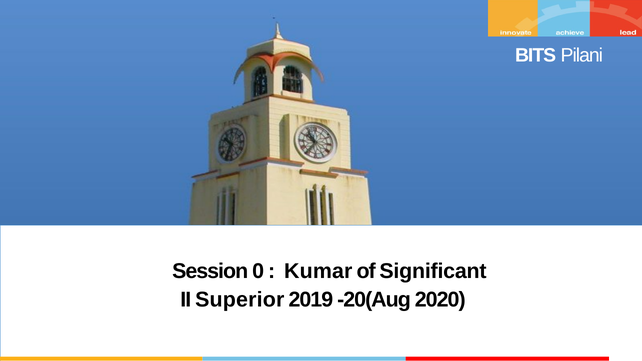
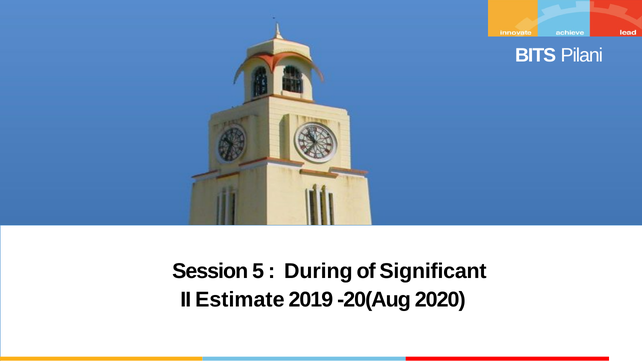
0: 0 -> 5
Kumar: Kumar -> During
Superior: Superior -> Estimate
